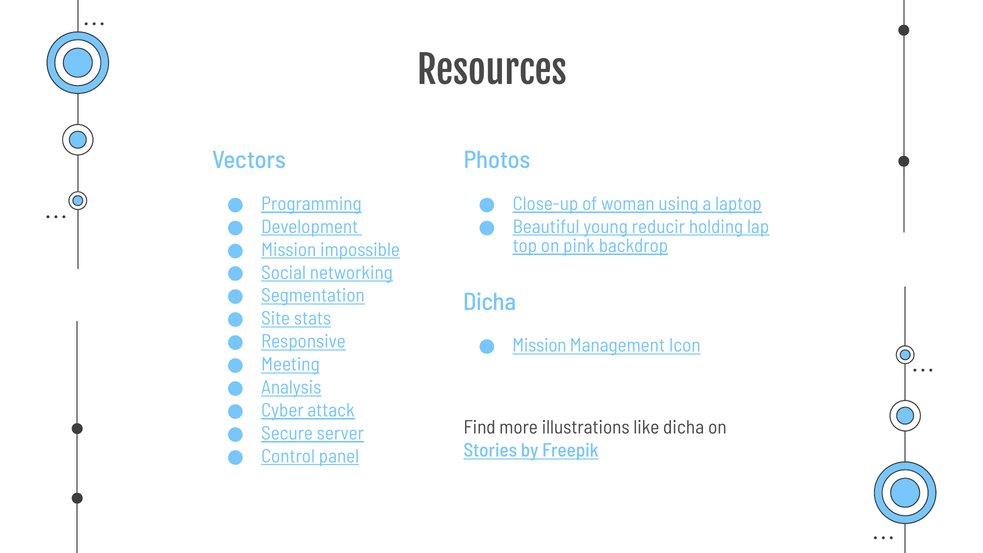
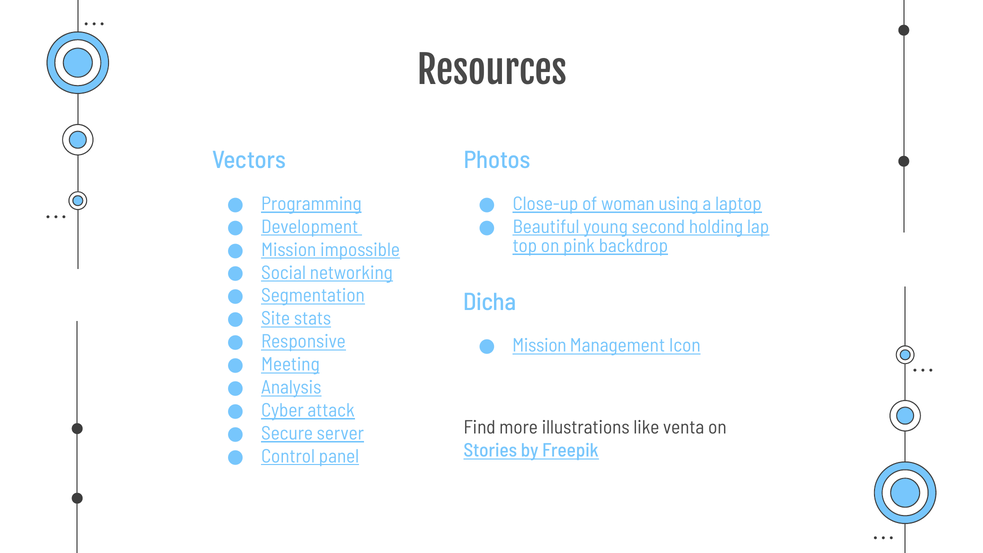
reducir: reducir -> second
like dicha: dicha -> venta
